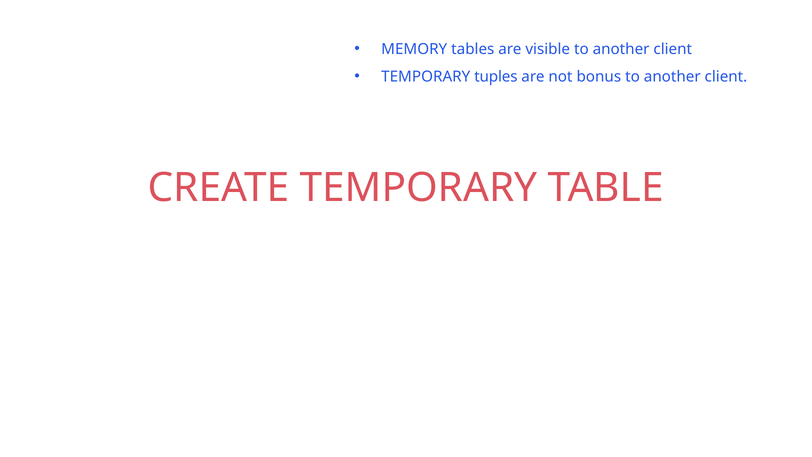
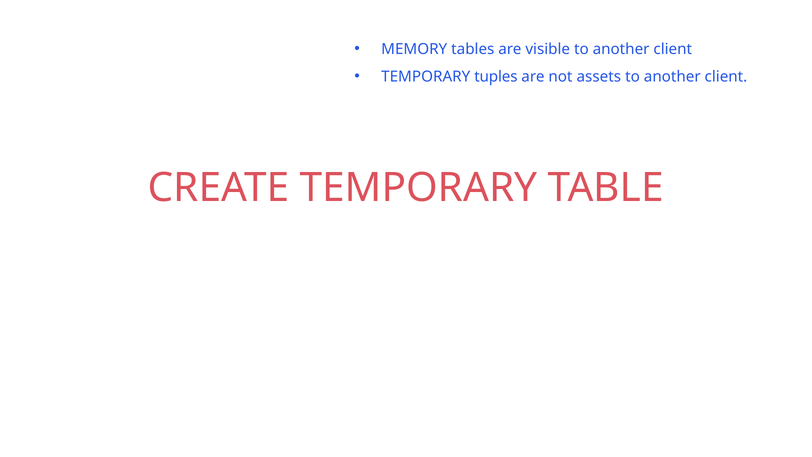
bonus: bonus -> assets
